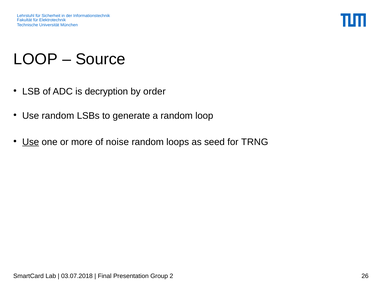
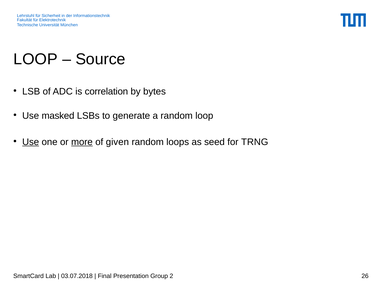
decryption: decryption -> correlation
order: order -> bytes
Use random: random -> masked
more underline: none -> present
noise: noise -> given
